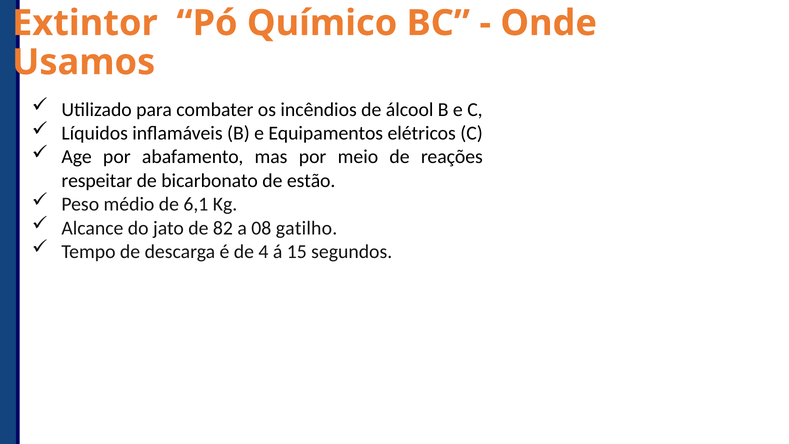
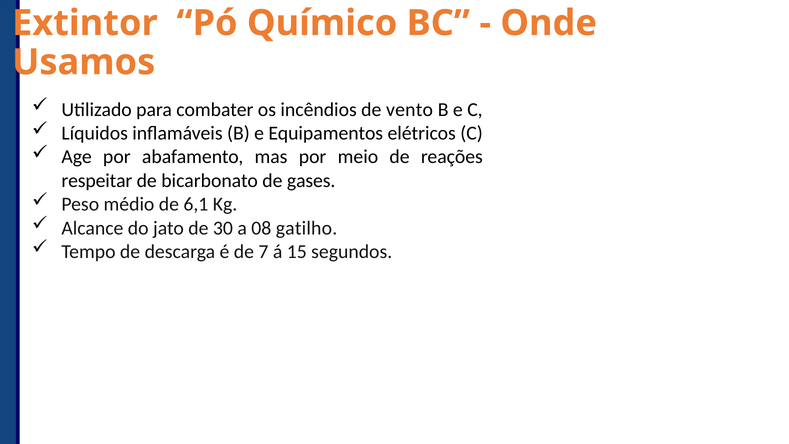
álcool: álcool -> vento
estão: estão -> gases
82: 82 -> 30
4: 4 -> 7
